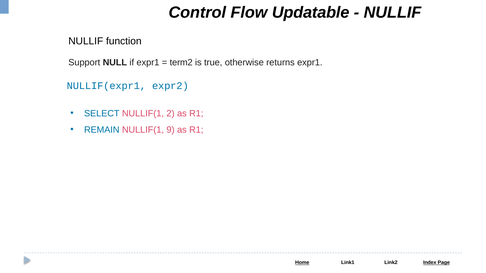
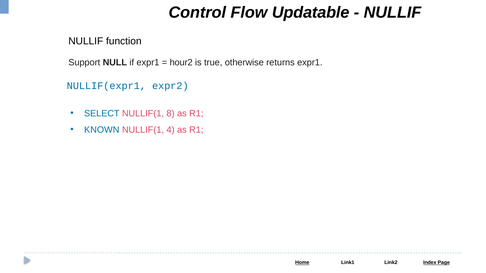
term2: term2 -> hour2
2: 2 -> 8
REMAIN: REMAIN -> KNOWN
9: 9 -> 4
